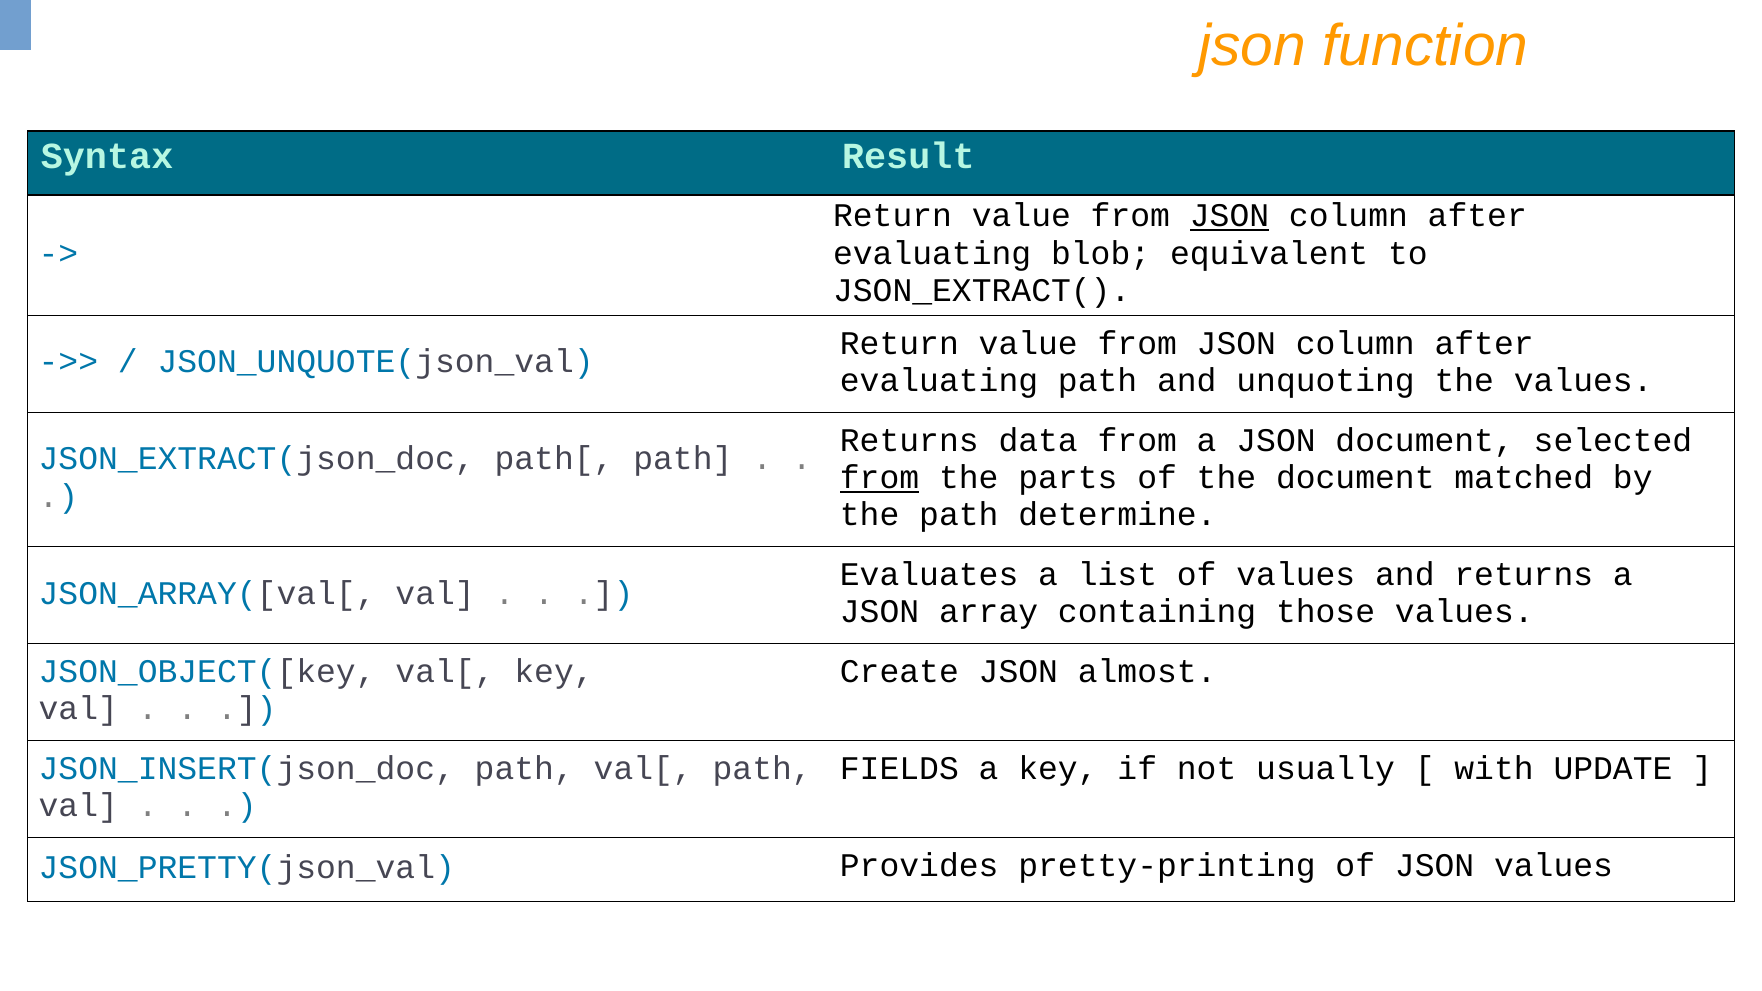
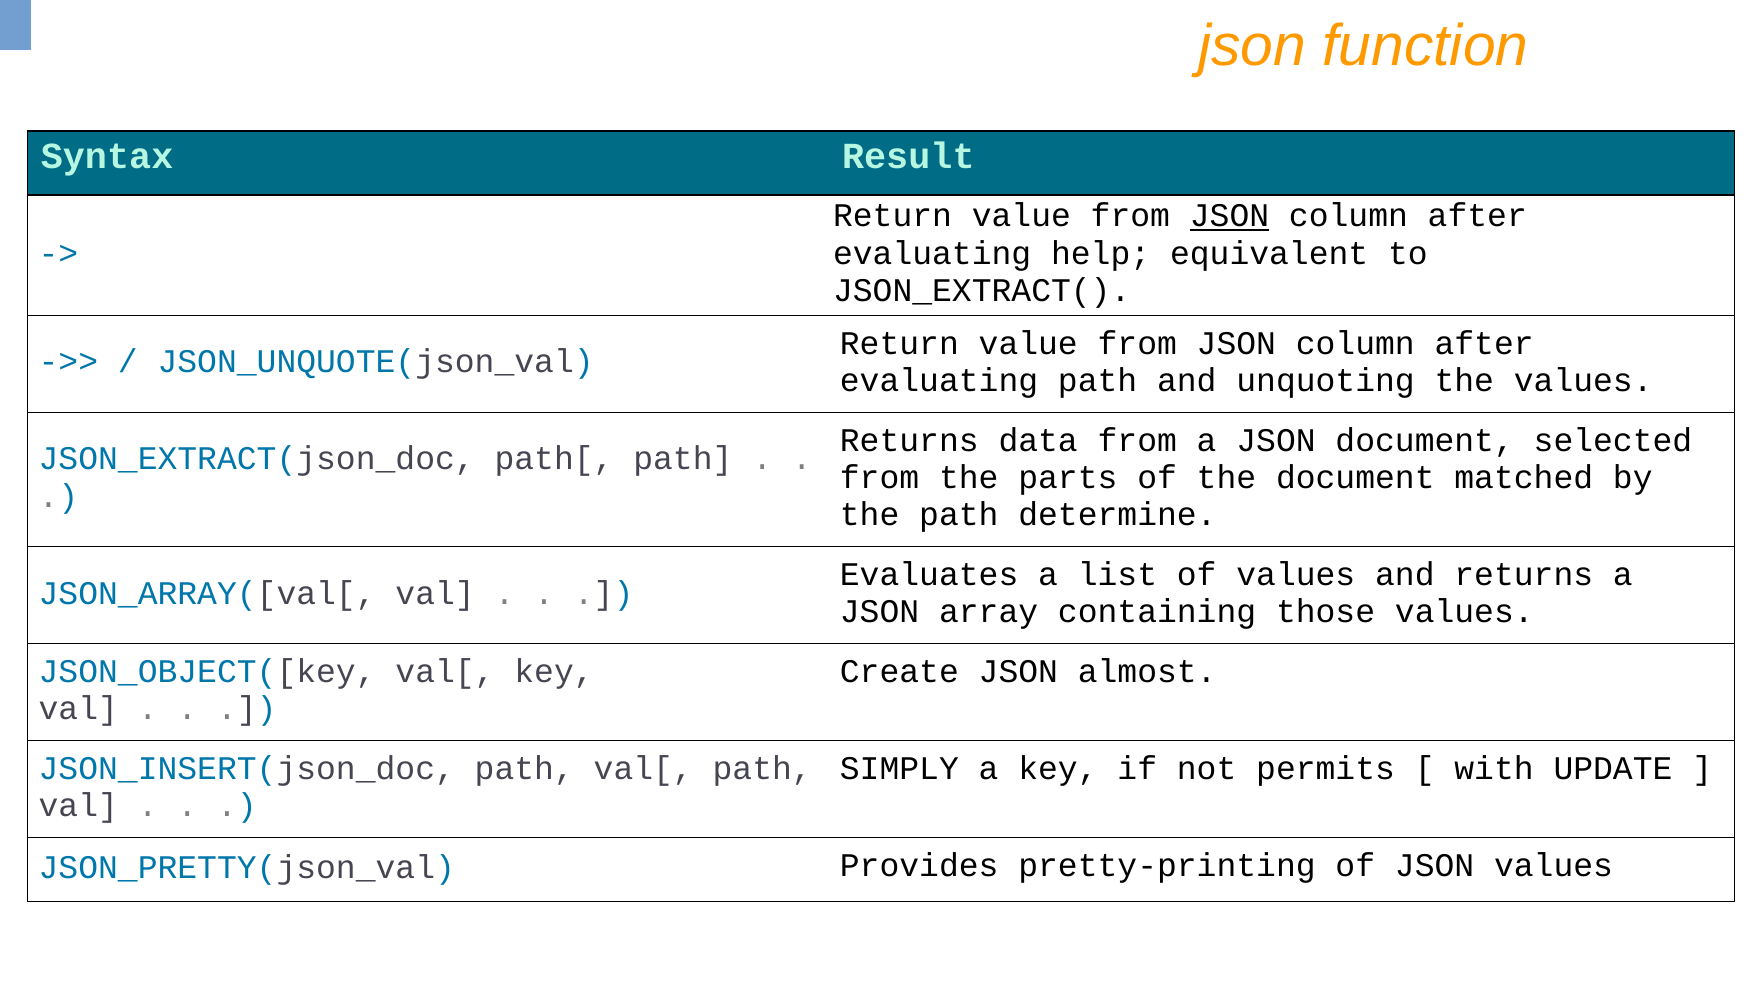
blob: blob -> help
from at (880, 478) underline: present -> none
FIELDS: FIELDS -> SIMPLY
usually: usually -> permits
